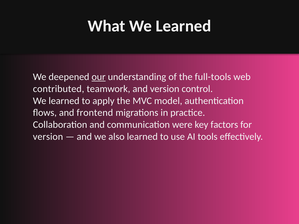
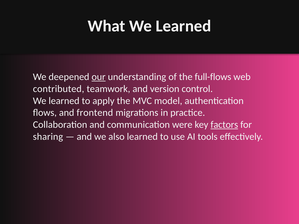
full-tools: full-tools -> full-flows
factors underline: none -> present
version at (48, 137): version -> sharing
